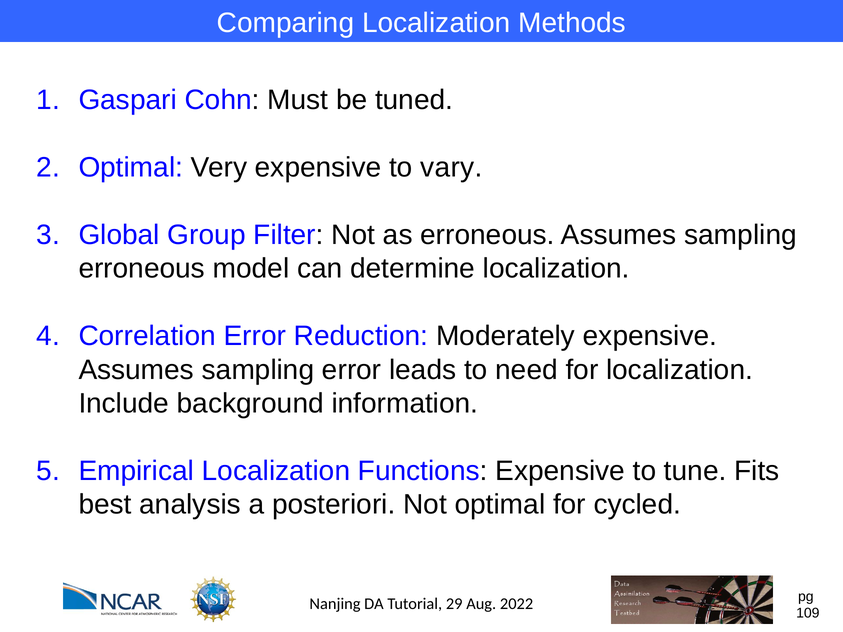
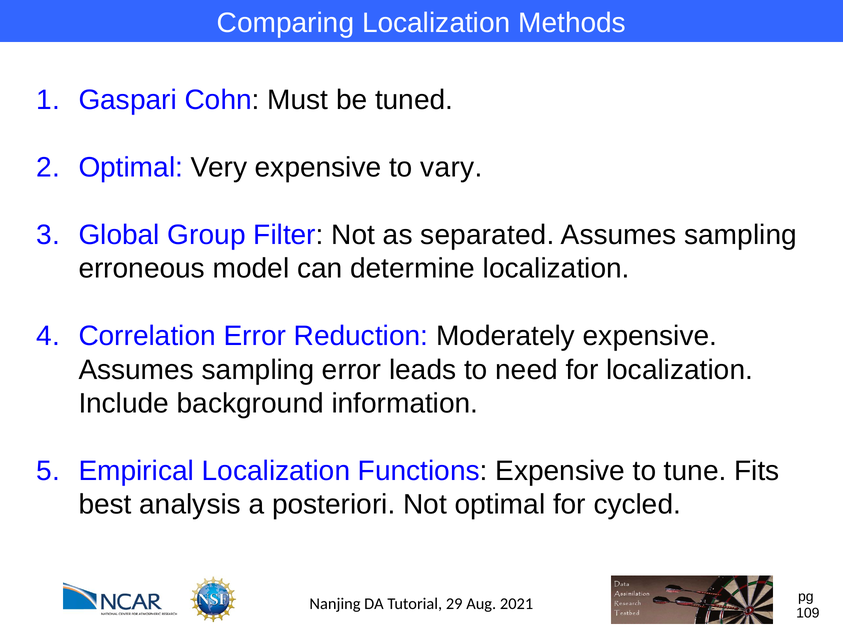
as erroneous: erroneous -> separated
2022: 2022 -> 2021
